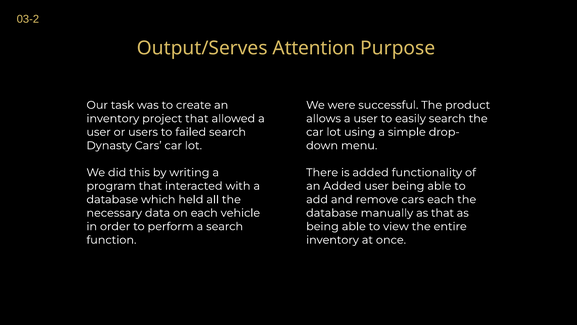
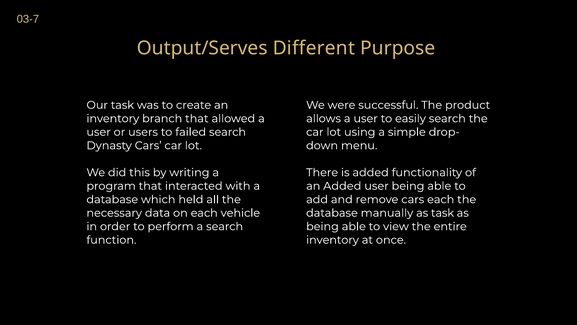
03-2: 03-2 -> 03-7
Attention: Attention -> Different
project: project -> branch
as that: that -> task
